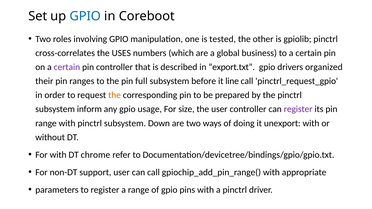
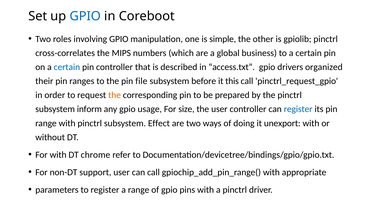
tested: tested -> simple
USES: USES -> MIPS
certain at (67, 67) colour: purple -> blue
export.txt: export.txt -> access.txt
full: full -> file
line: line -> this
register at (298, 109) colour: purple -> blue
Down: Down -> Effect
